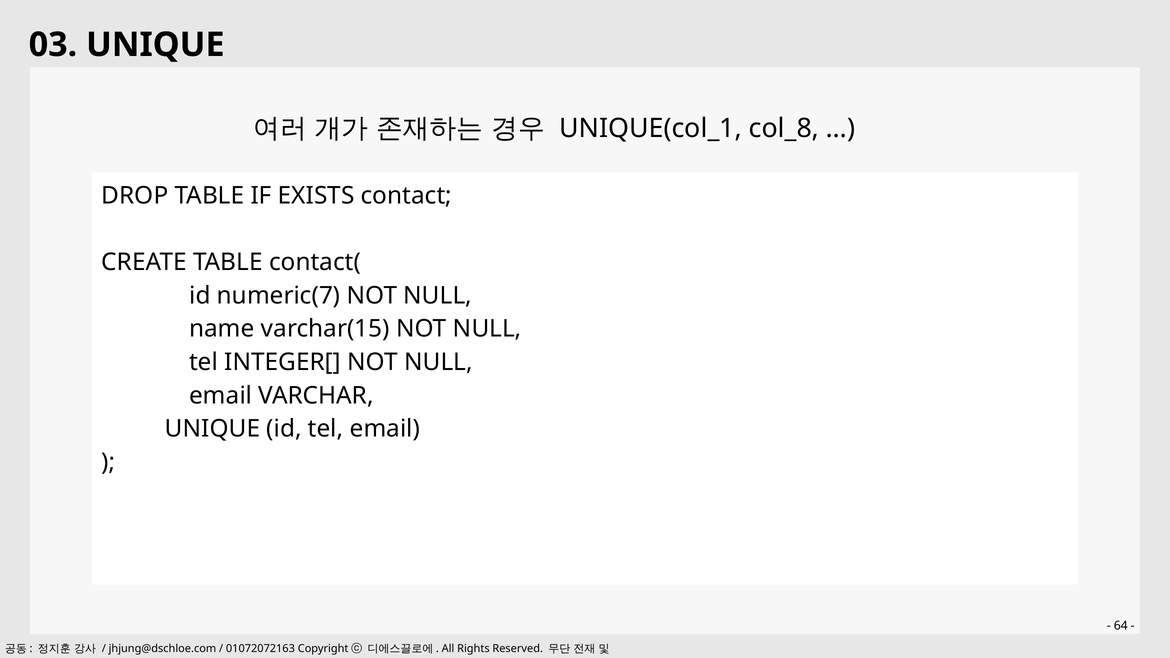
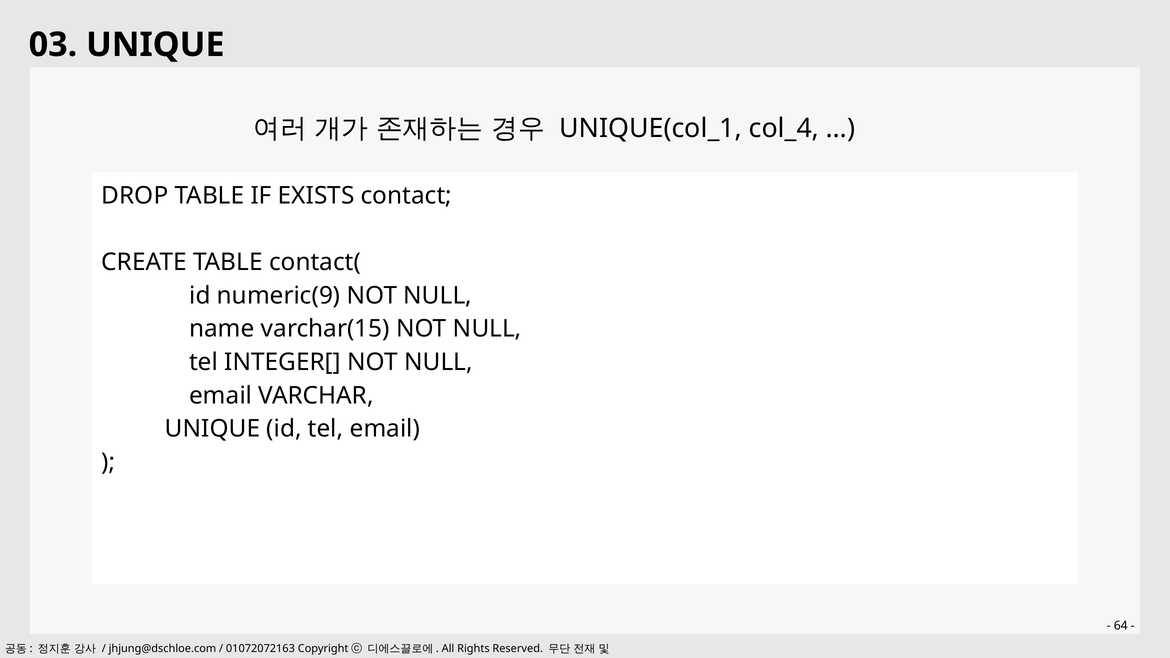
col_8: col_8 -> col_4
numeric(7: numeric(7 -> numeric(9
